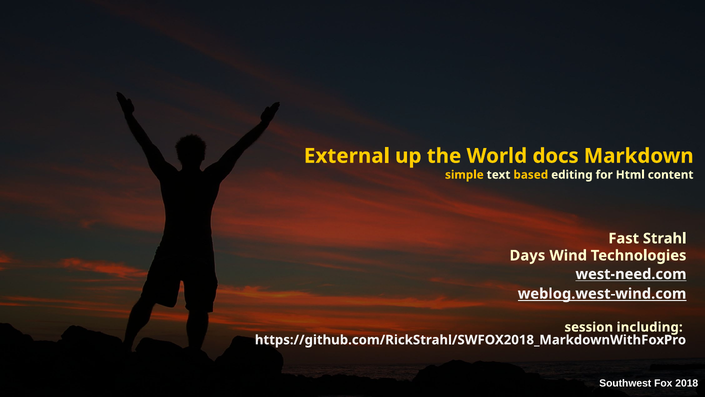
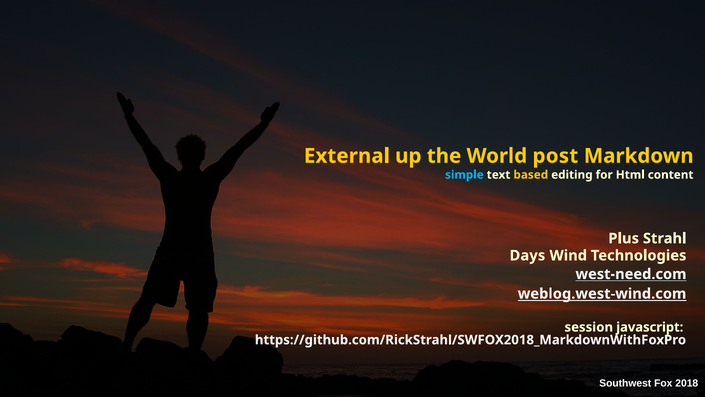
docs: docs -> post
simple colour: yellow -> light blue
Fast: Fast -> Plus
including: including -> javascript
